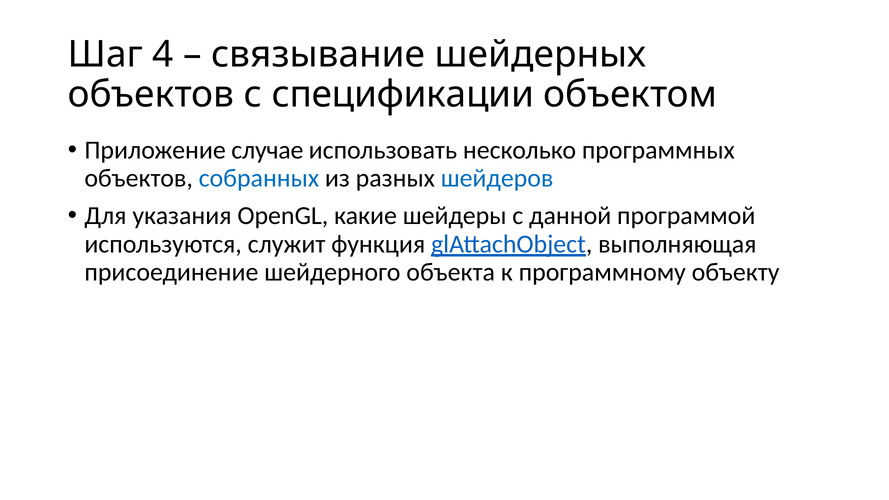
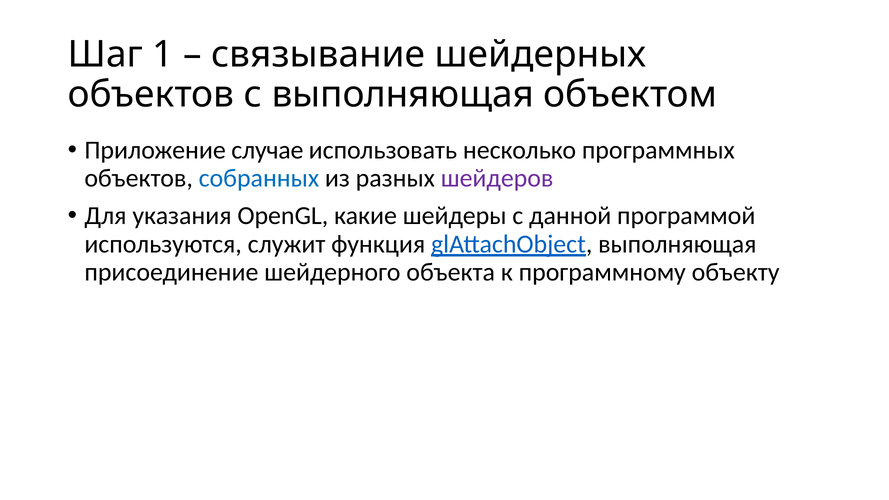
4: 4 -> 1
с спецификации: спецификации -> выполняющая
шейдеров colour: blue -> purple
